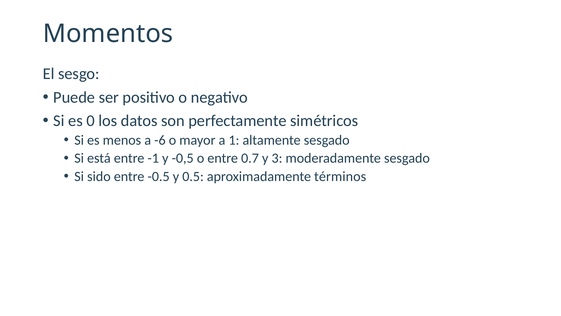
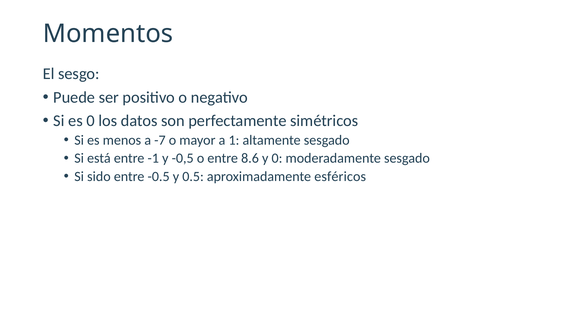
-6: -6 -> -7
0.7: 0.7 -> 8.6
y 3: 3 -> 0
términos: términos -> esféricos
